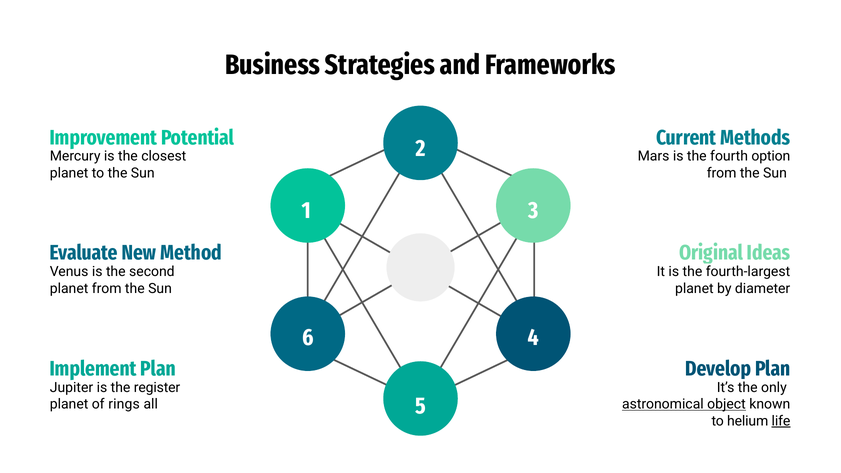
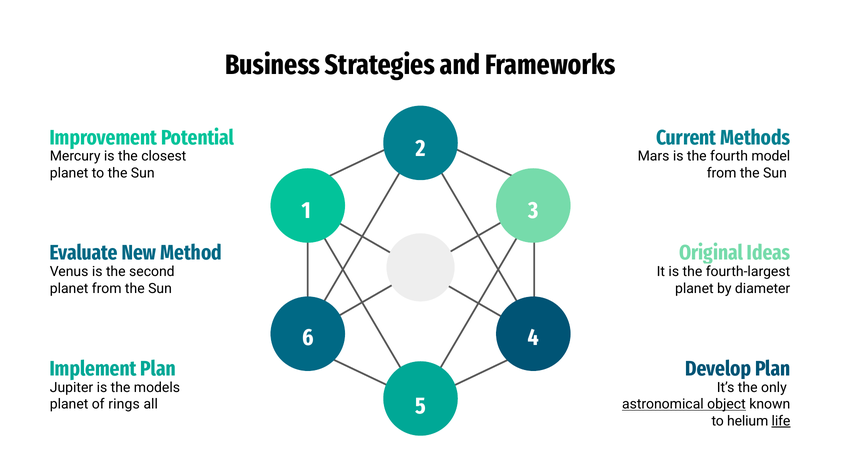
option: option -> model
register: register -> models
